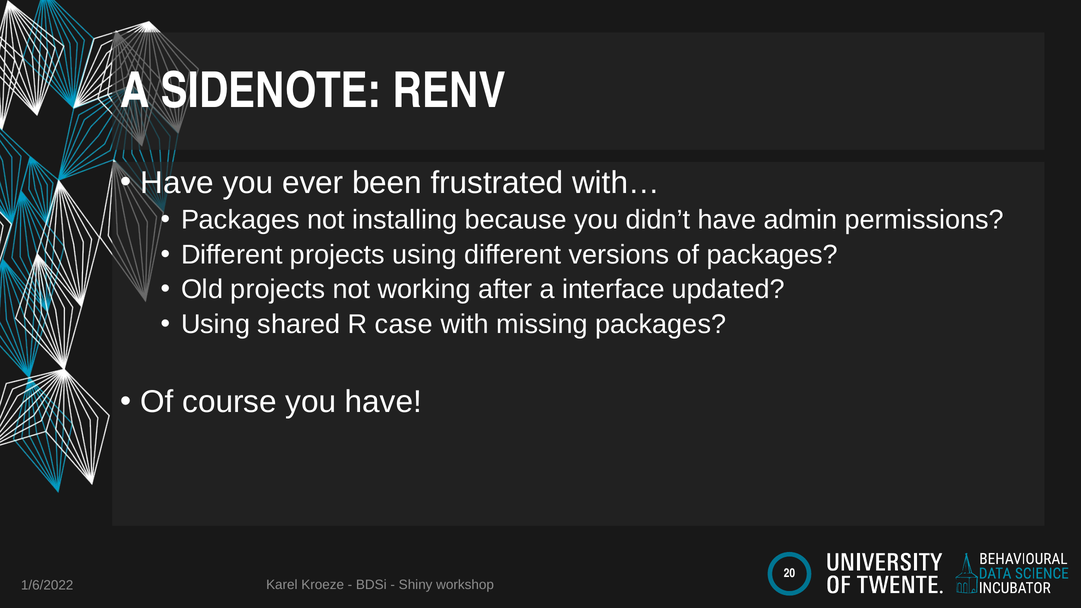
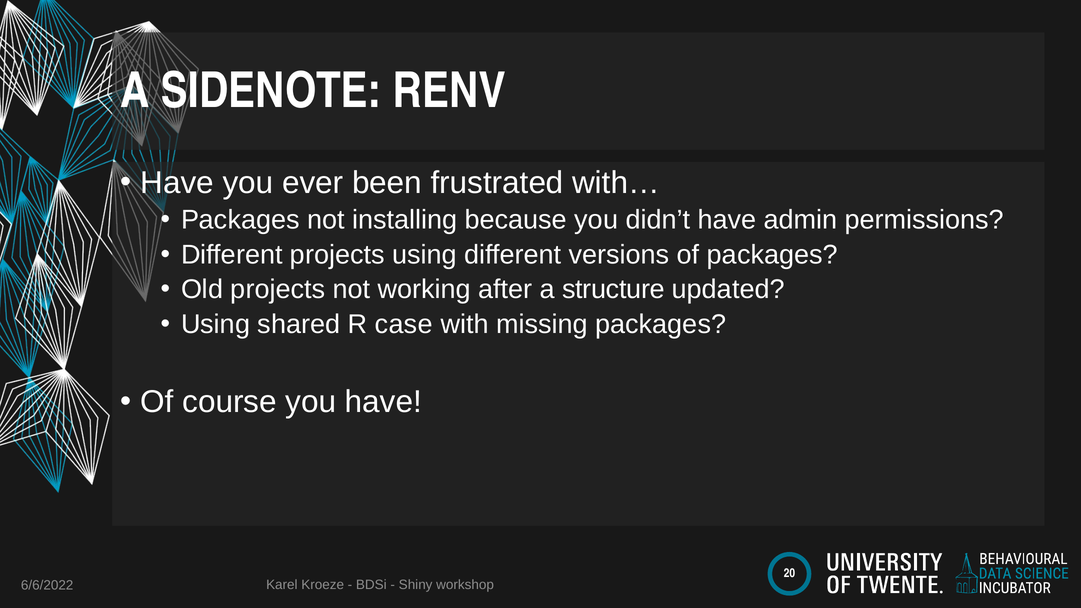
interface: interface -> structure
1/6/2022: 1/6/2022 -> 6/6/2022
